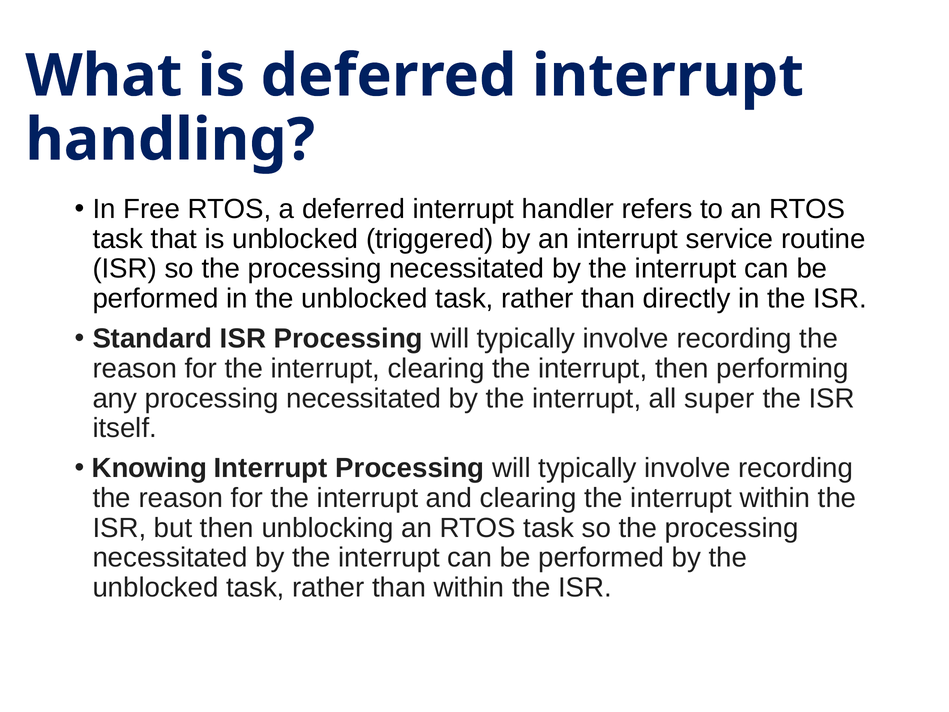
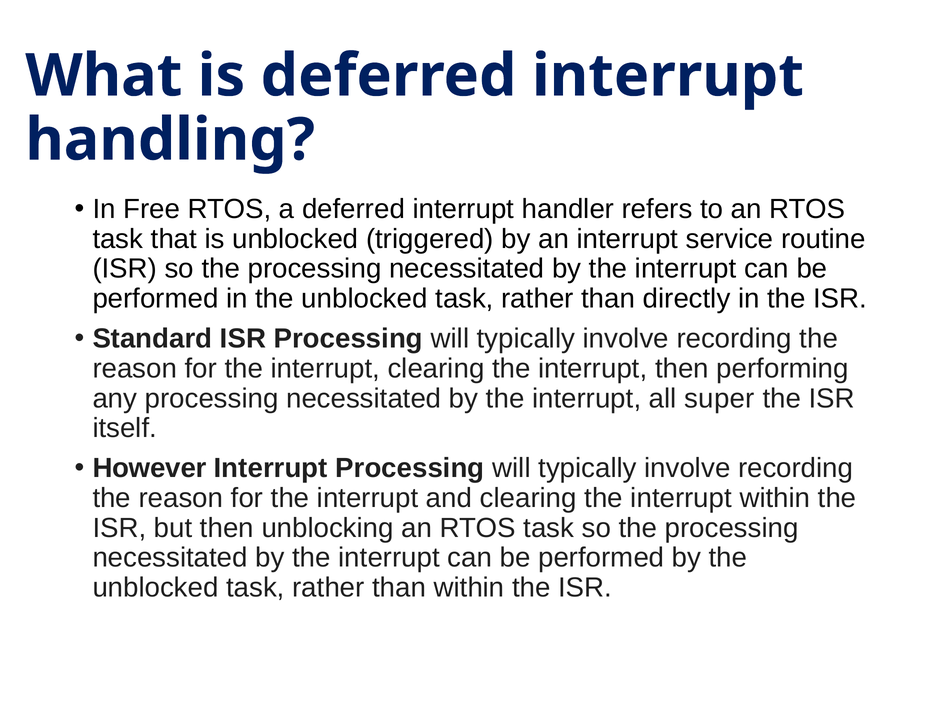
Knowing: Knowing -> However
